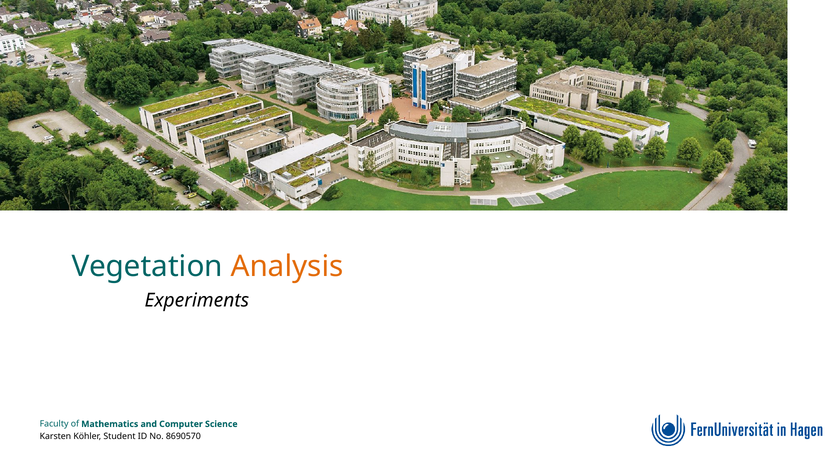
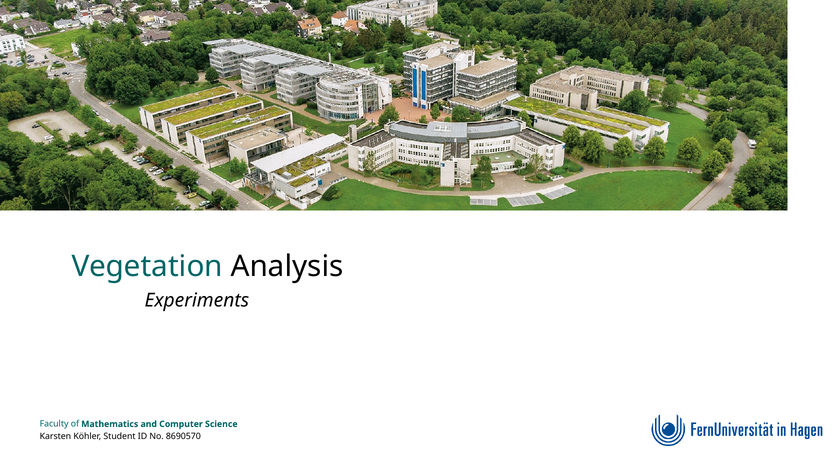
Analysis colour: orange -> black
